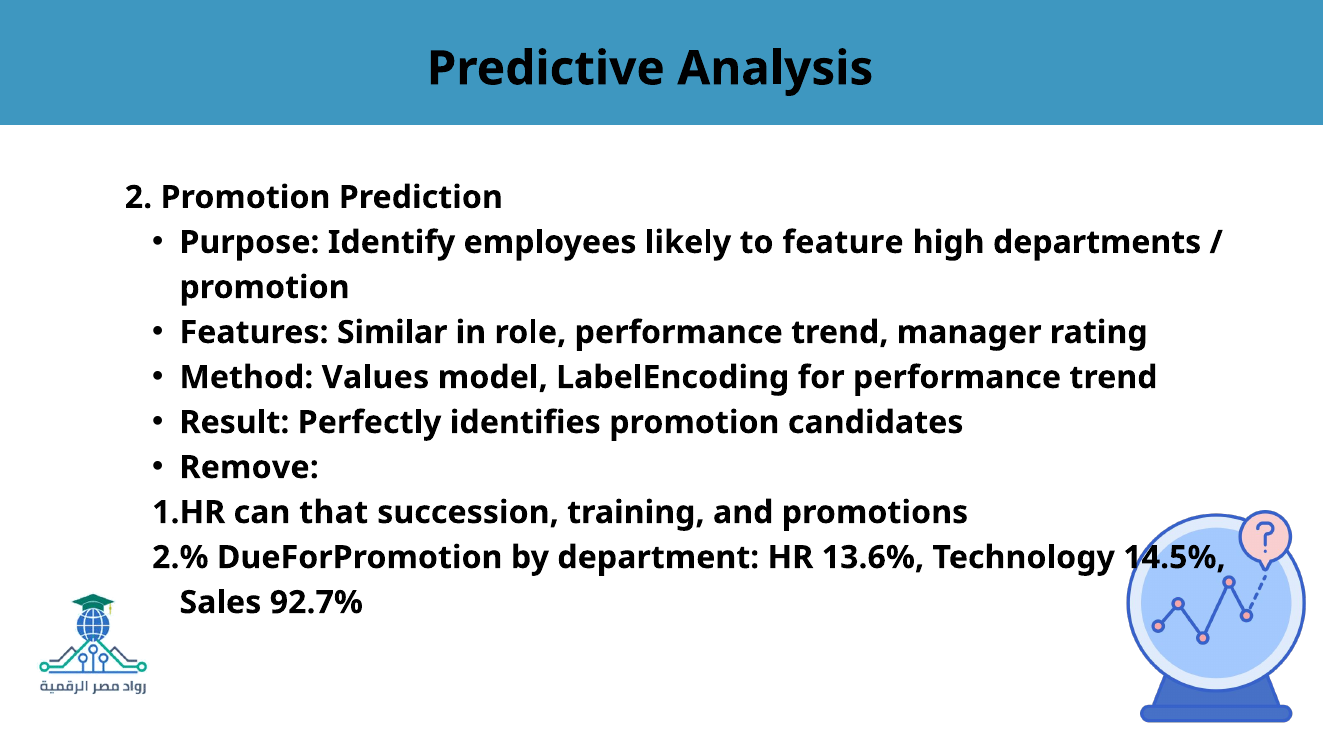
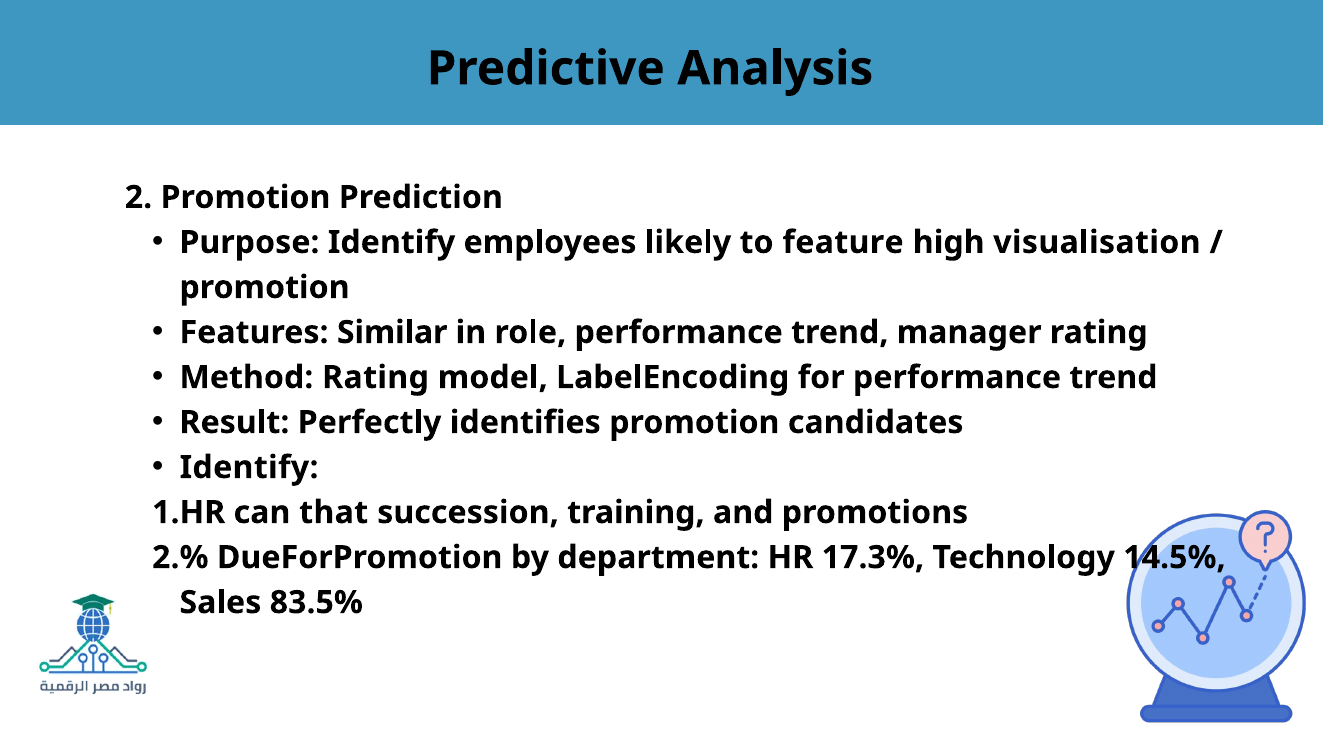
departments: departments -> visualisation
Method Values: Values -> Rating
Remove at (249, 468): Remove -> Identify
13.6%: 13.6% -> 17.3%
92.7%: 92.7% -> 83.5%
